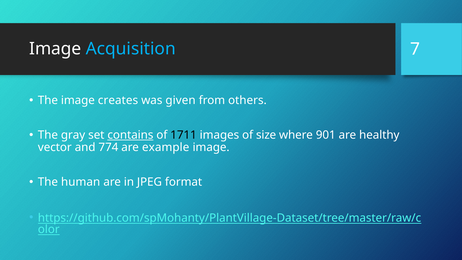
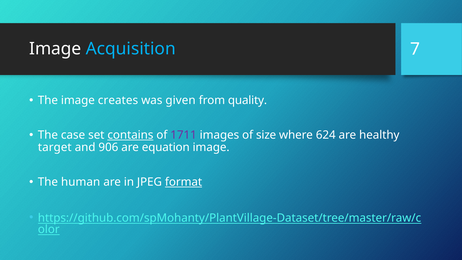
others: others -> quality
gray: gray -> case
1711 colour: black -> purple
901: 901 -> 624
vector: vector -> target
774: 774 -> 906
example: example -> equation
format underline: none -> present
